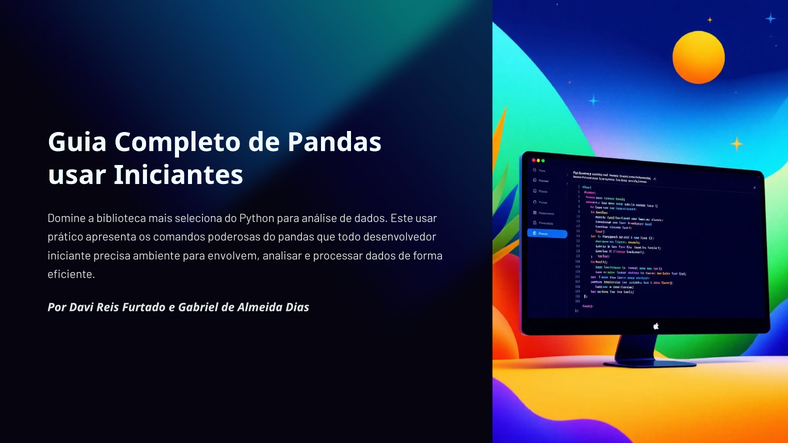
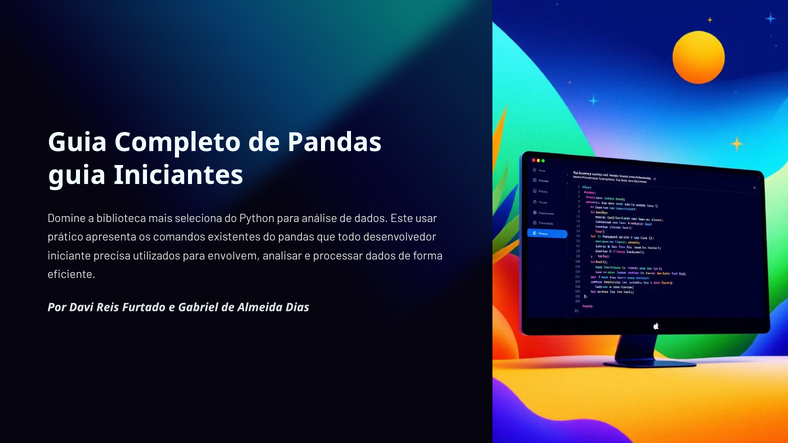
usar at (77, 175): usar -> guia
poderosas: poderosas -> existentes
ambiente: ambiente -> utilizados
